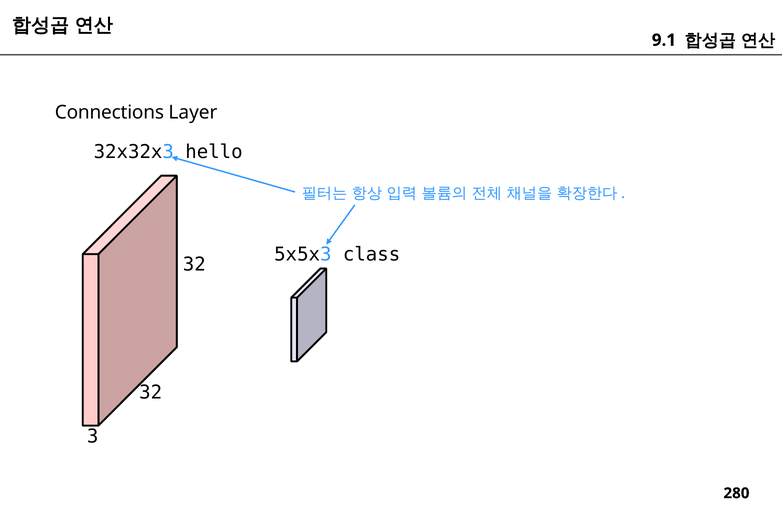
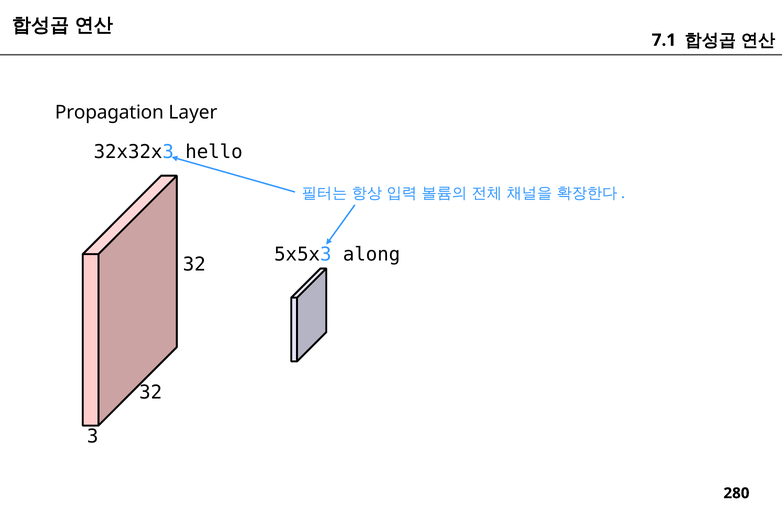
9.1: 9.1 -> 7.1
Connections: Connections -> Propagation
class: class -> along
